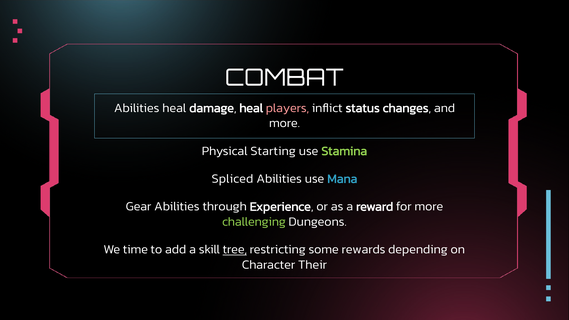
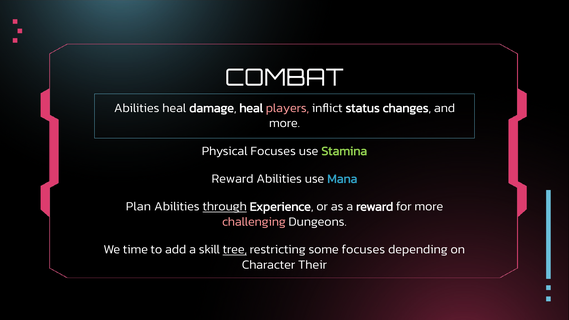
Physical Starting: Starting -> Focuses
Spliced at (232, 179): Spliced -> Reward
Gear: Gear -> Plan
through underline: none -> present
challenging colour: light green -> pink
some rewards: rewards -> focuses
